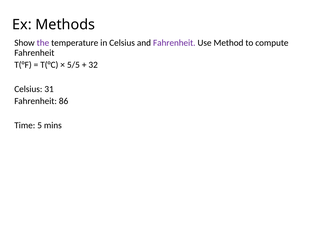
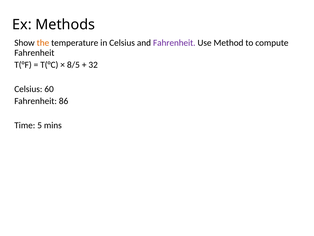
the colour: purple -> orange
5/5: 5/5 -> 8/5
31: 31 -> 60
